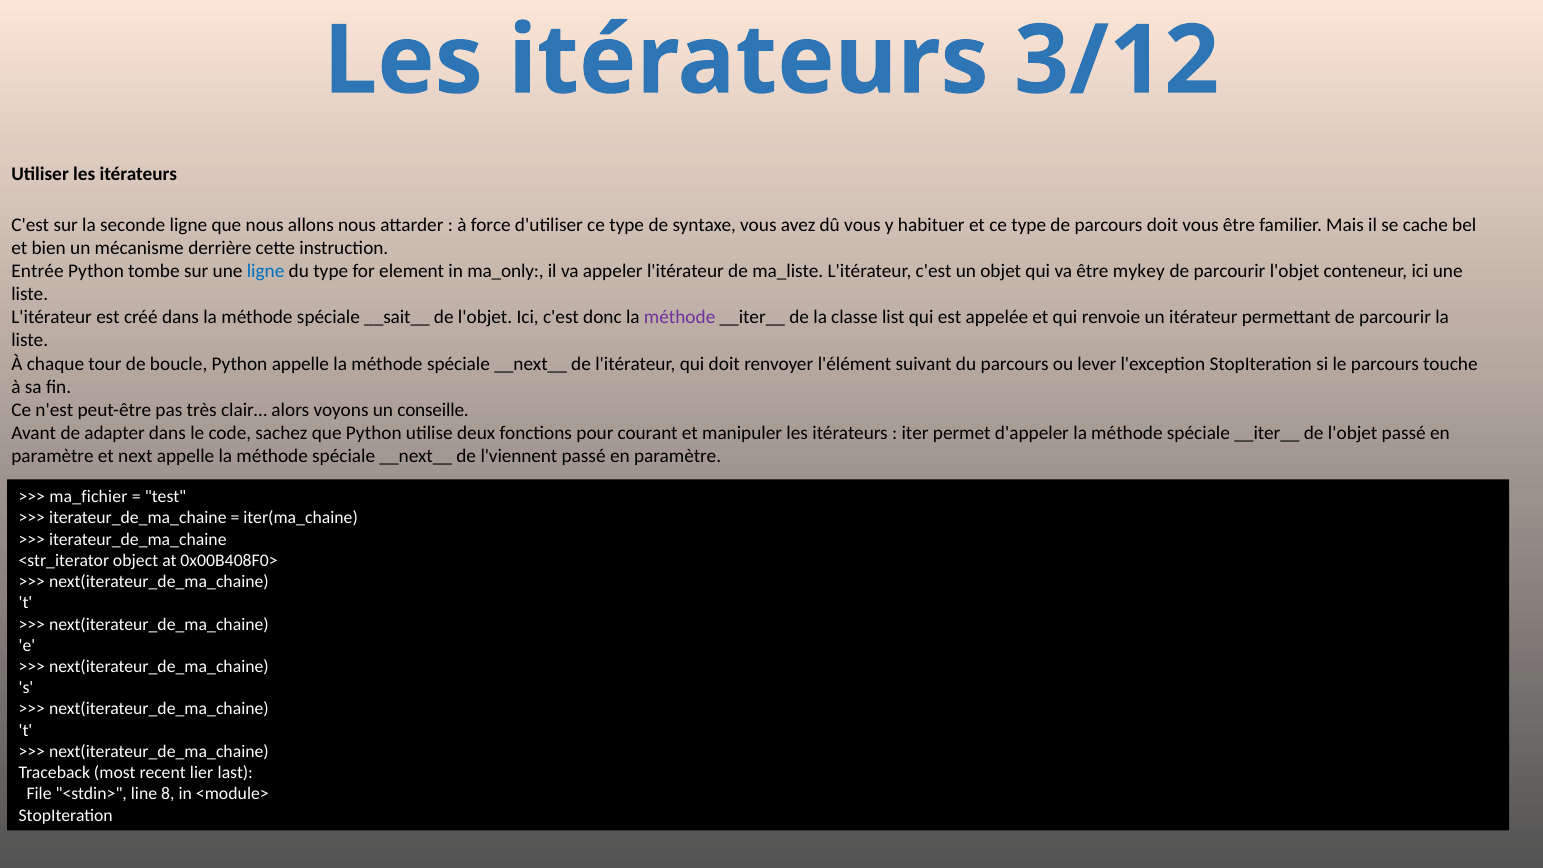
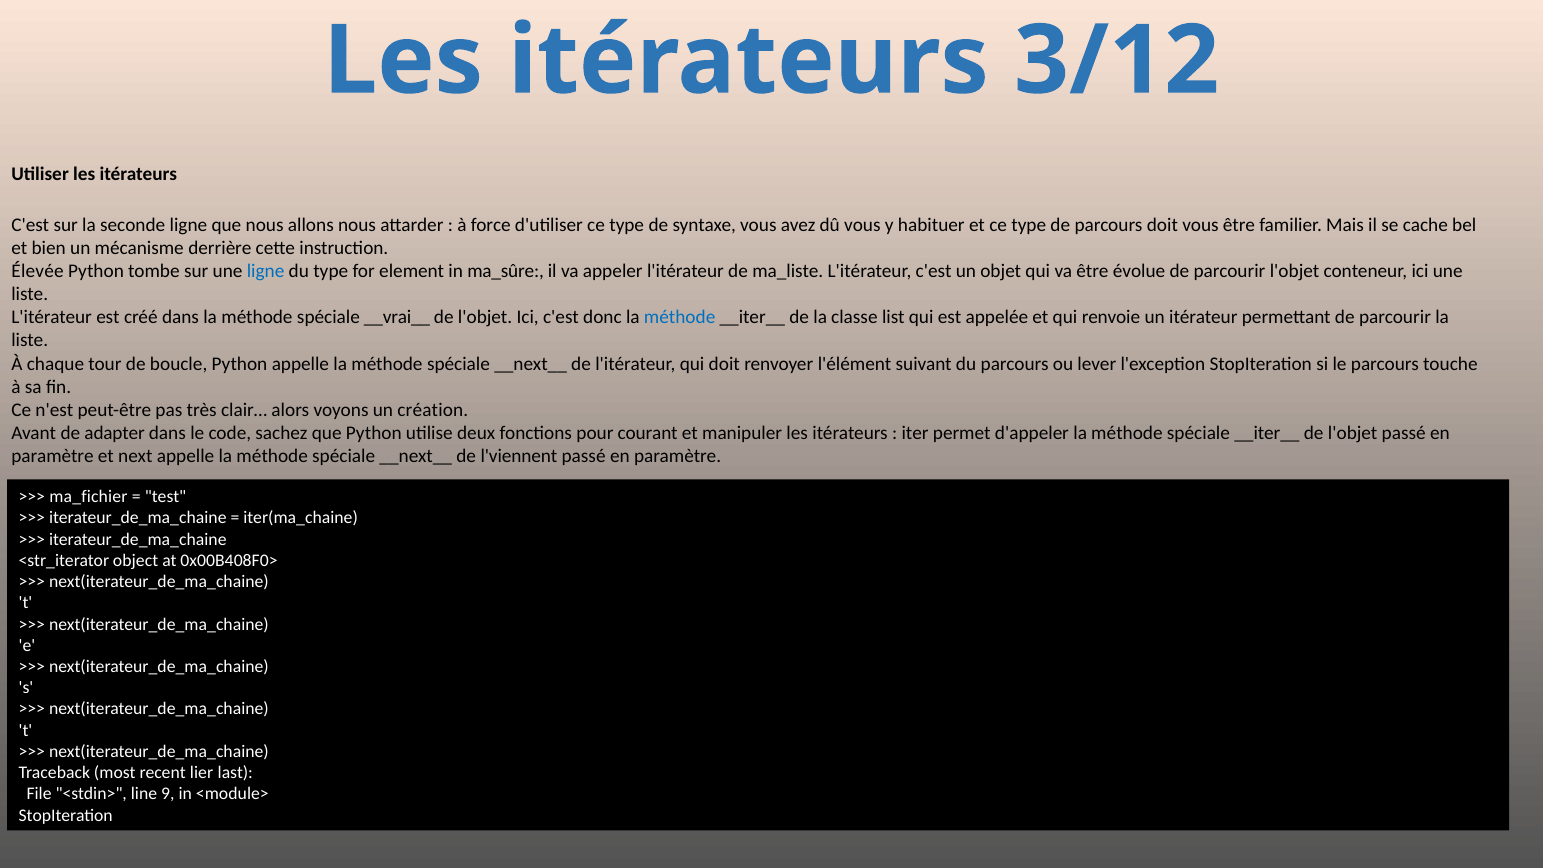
Entrée: Entrée -> Élevée
ma_only: ma_only -> ma_sûre
mykey: mykey -> évolue
__sait__: __sait__ -> __vrai__
méthode at (680, 317) colour: purple -> blue
conseille: conseille -> création
8: 8 -> 9
